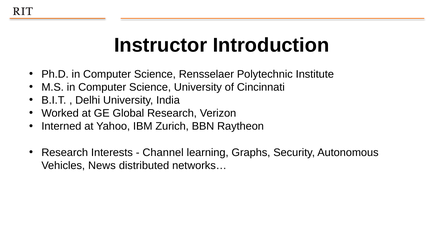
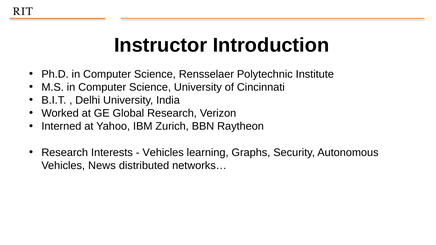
Channel at (163, 153): Channel -> Vehicles
